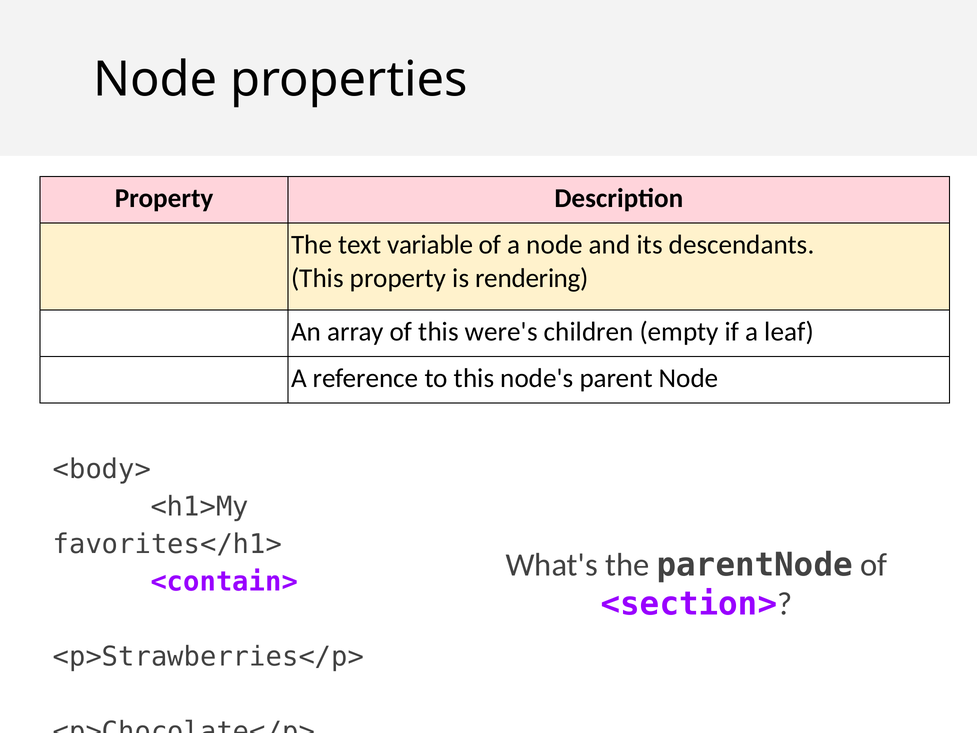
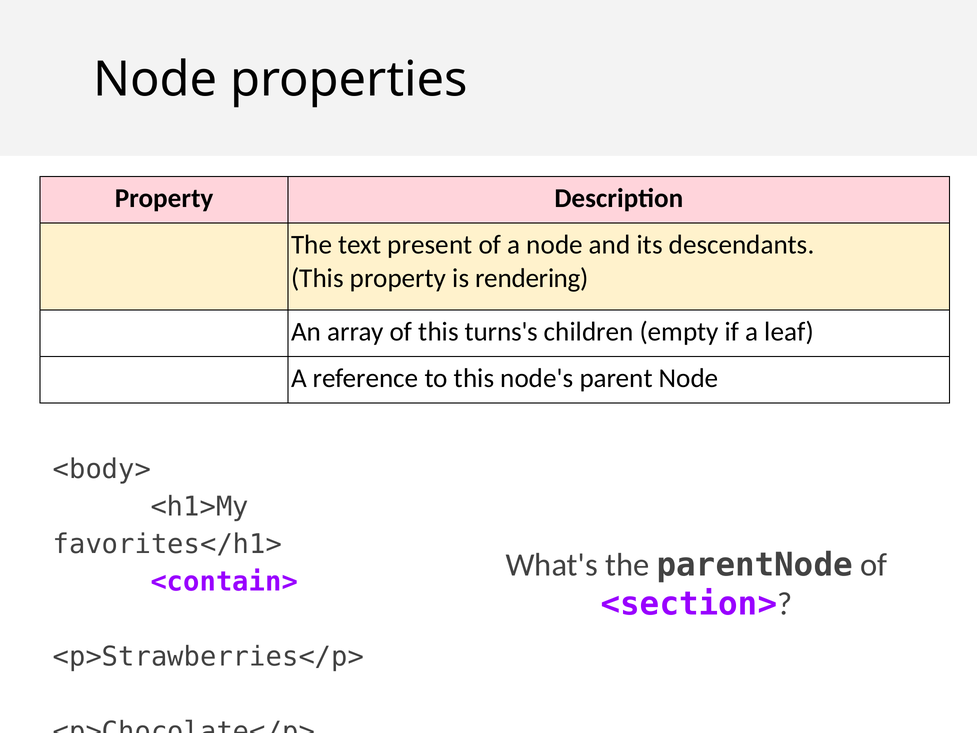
variable: variable -> present
were's: were's -> turns's
